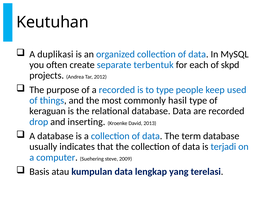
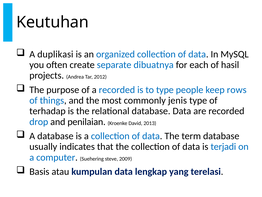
terbentuk: terbentuk -> dibuatnya
skpd: skpd -> hasil
used: used -> rows
hasil: hasil -> jenis
keraguan: keraguan -> terhadap
inserting: inserting -> penilaian
